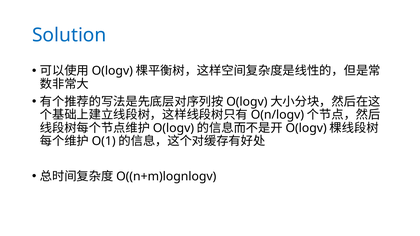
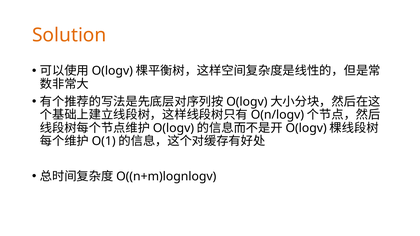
Solution colour: blue -> orange
